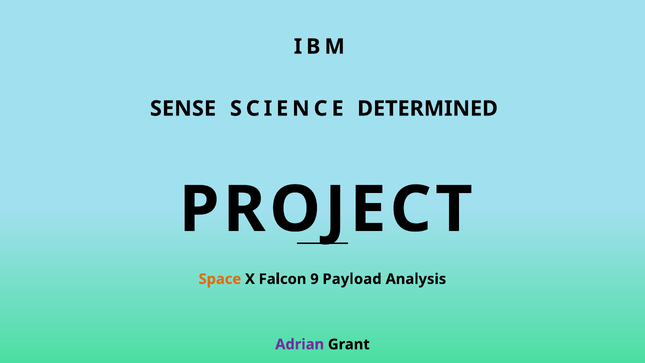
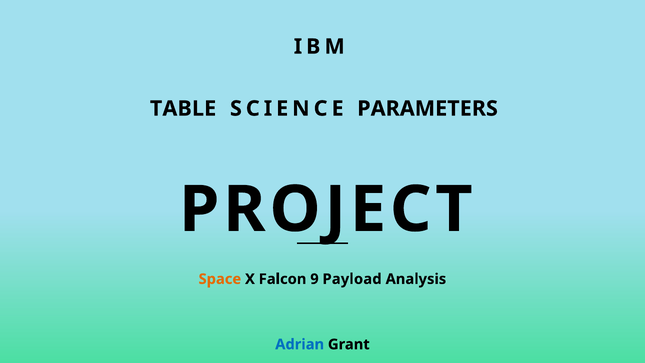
SENSE: SENSE -> TABLE
DETERMINED: DETERMINED -> PARAMETERS
Adrian colour: purple -> blue
